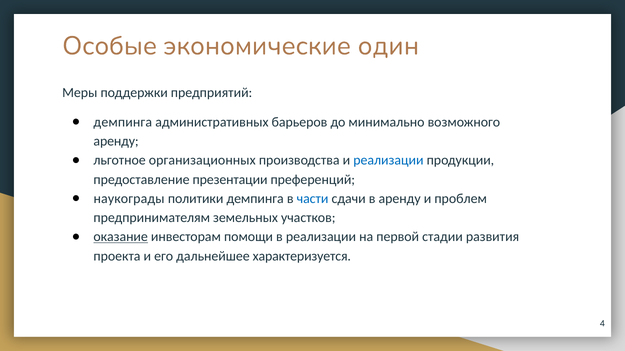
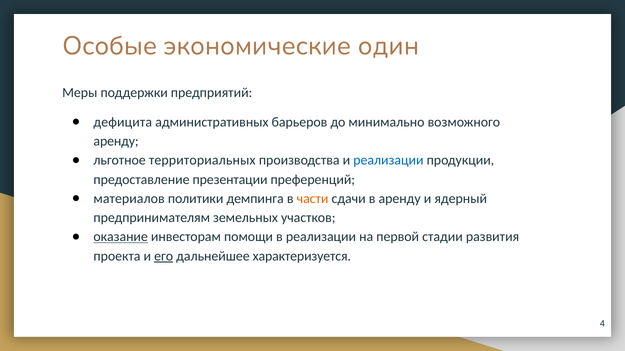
демпинга at (123, 122): демпинга -> дефицита
организационных: организационных -> территориальных
наукограды: наукограды -> материалов
части colour: blue -> orange
проблем: проблем -> ядерный
его underline: none -> present
